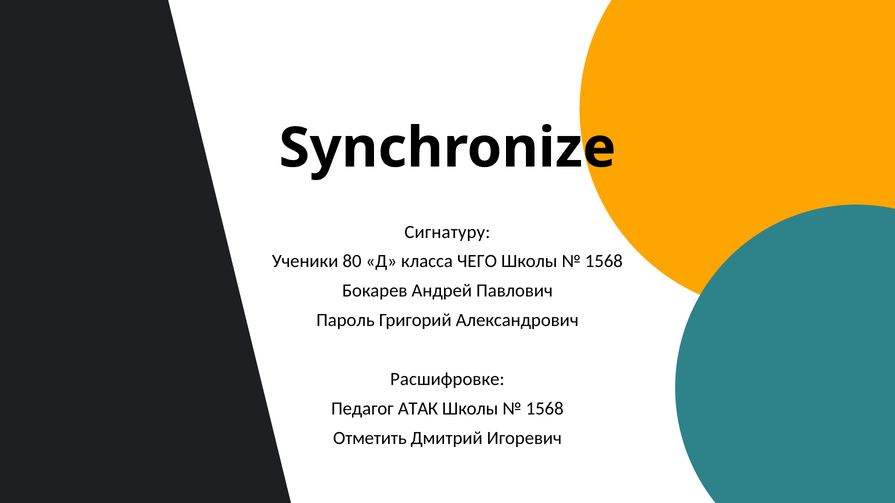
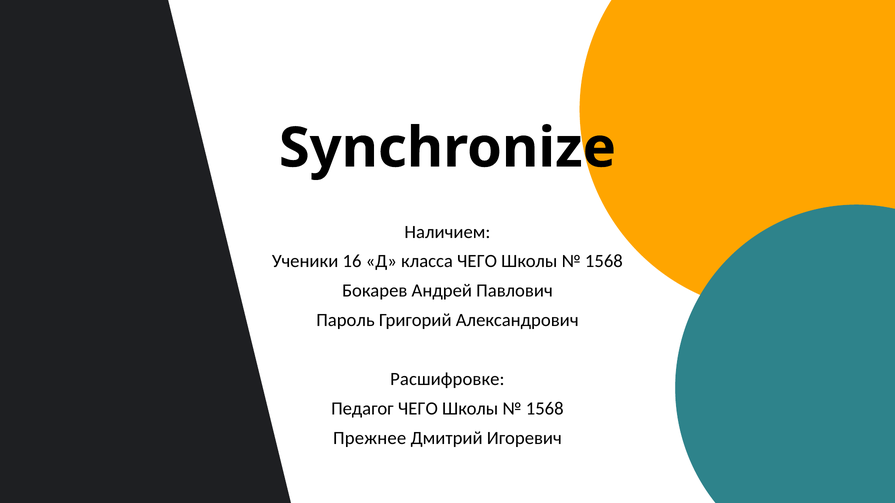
Сигнатуру: Сигнатуру -> Наличием
80: 80 -> 16
Педагог АТАК: АТАК -> ЧЕГО
Отметить: Отметить -> Прежнее
